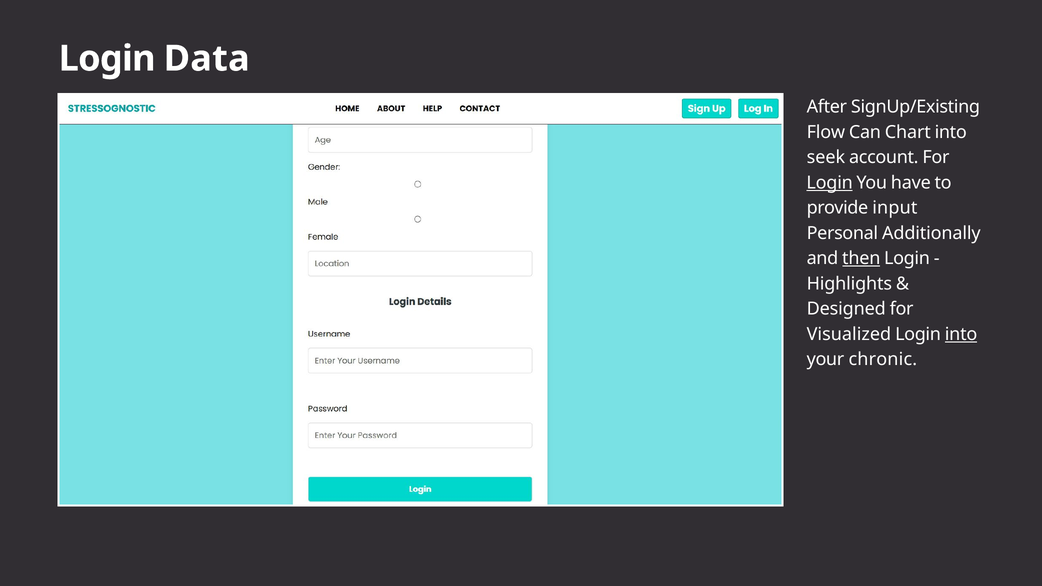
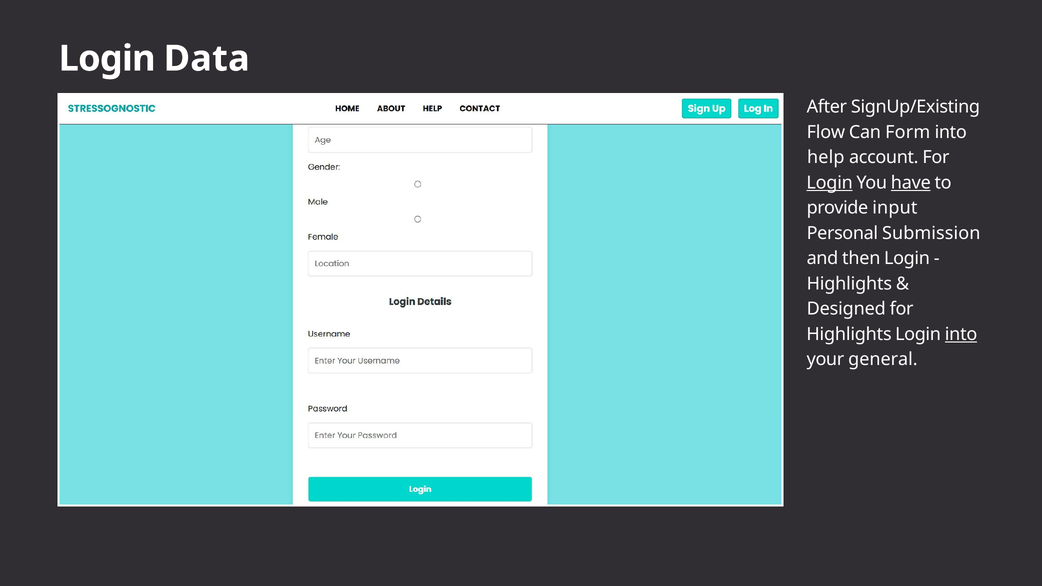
Chart: Chart -> Form
seek: seek -> help
have underline: none -> present
Additionally: Additionally -> Submission
then underline: present -> none
Visualized at (849, 334): Visualized -> Highlights
chronic: chronic -> general
